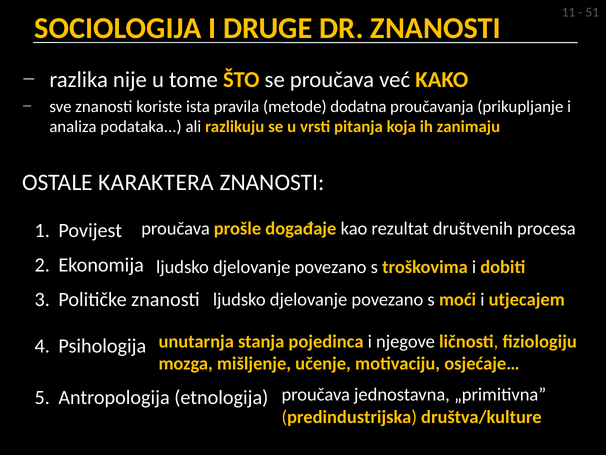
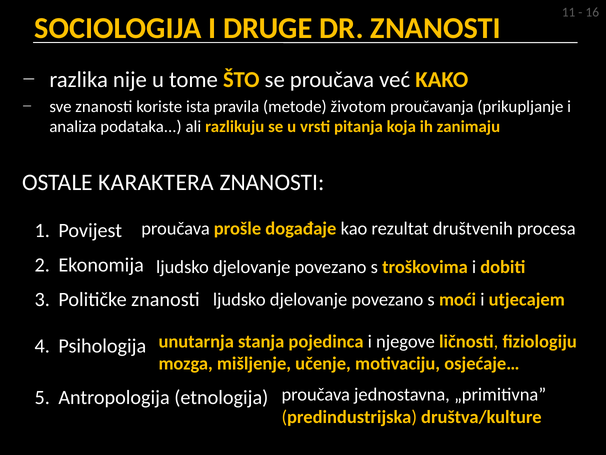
51: 51 -> 16
dodatna: dodatna -> životom
